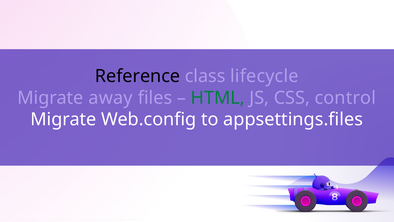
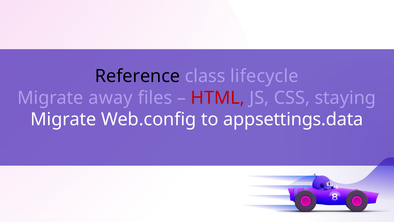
HTML colour: green -> red
control: control -> staying
appsettings.files: appsettings.files -> appsettings.data
